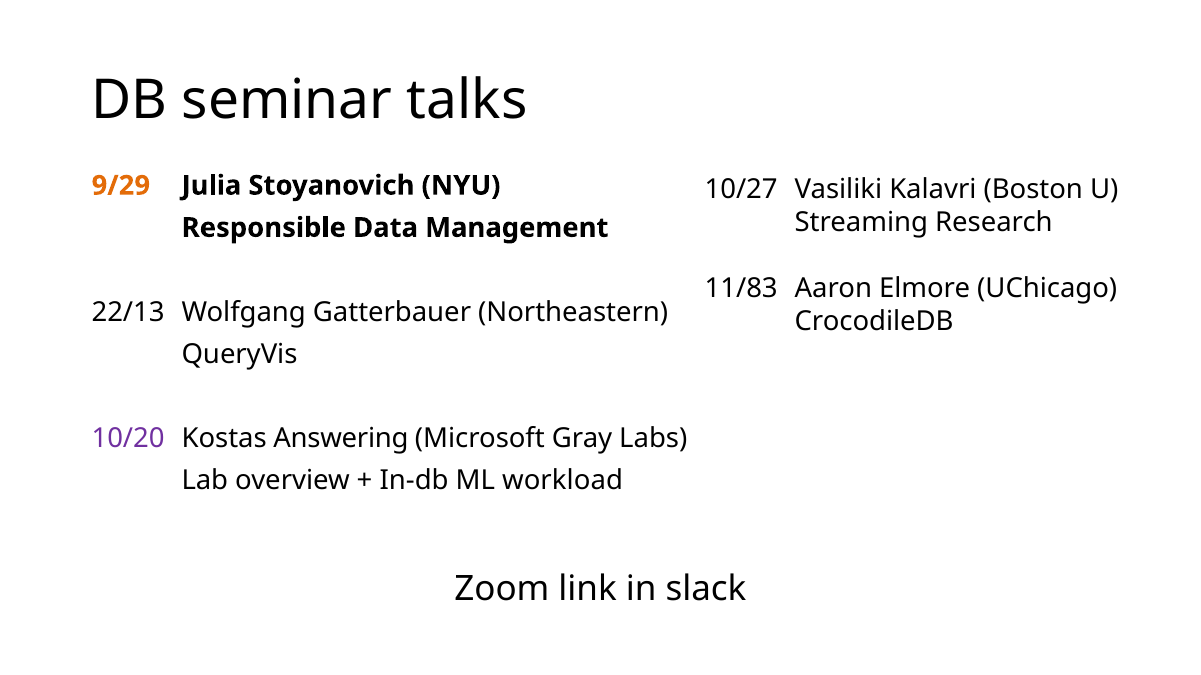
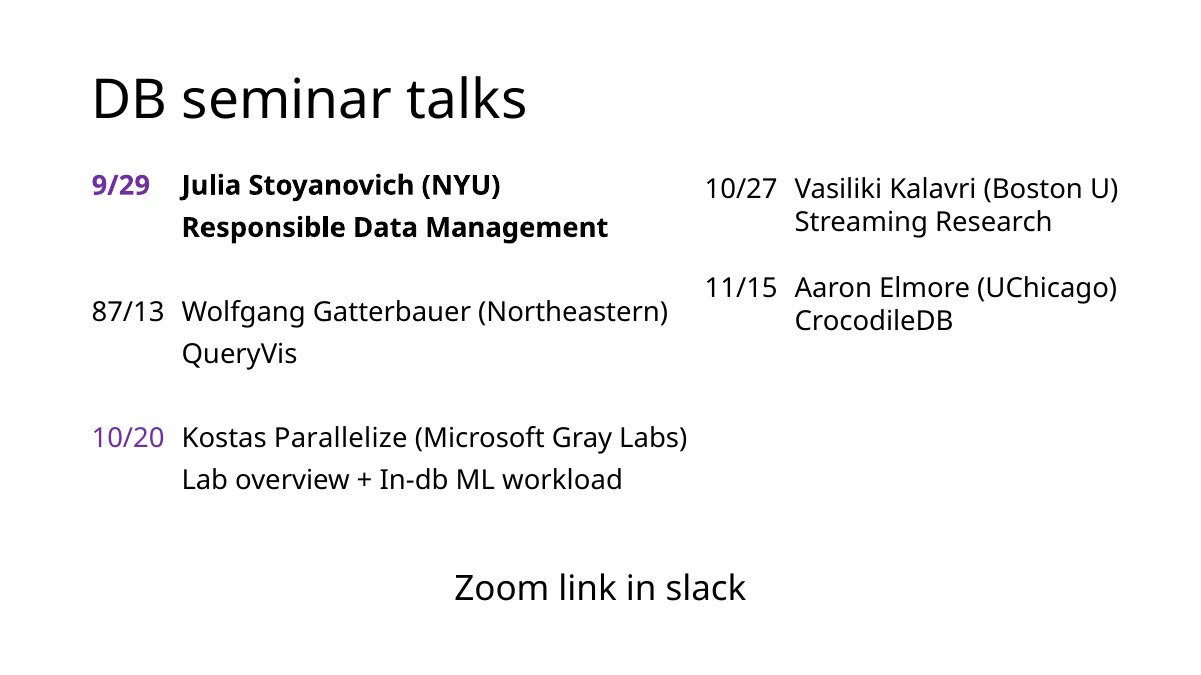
9/29 colour: orange -> purple
11/83: 11/83 -> 11/15
22/13: 22/13 -> 87/13
Answering: Answering -> Parallelize
